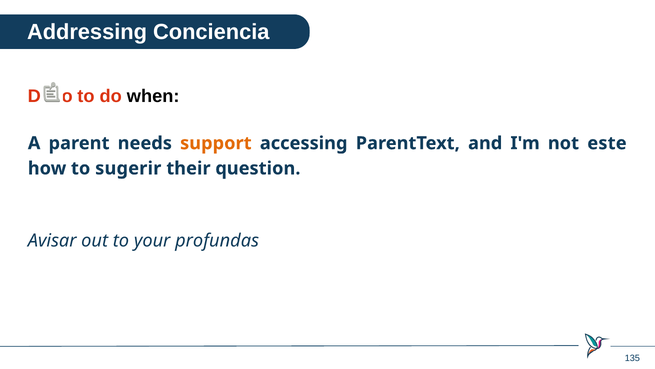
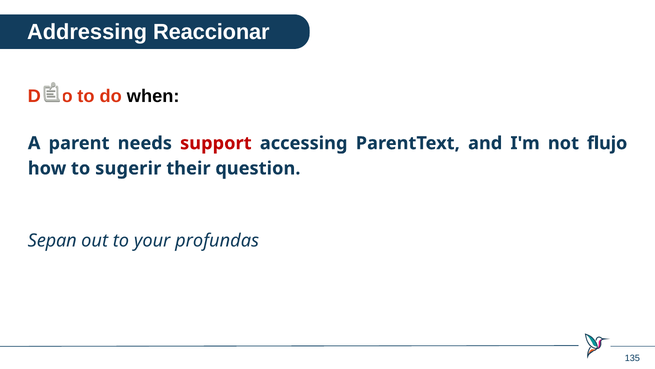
Conciencia: Conciencia -> Reaccionar
support colour: orange -> red
este: este -> flujo
Avisar: Avisar -> Sepan
